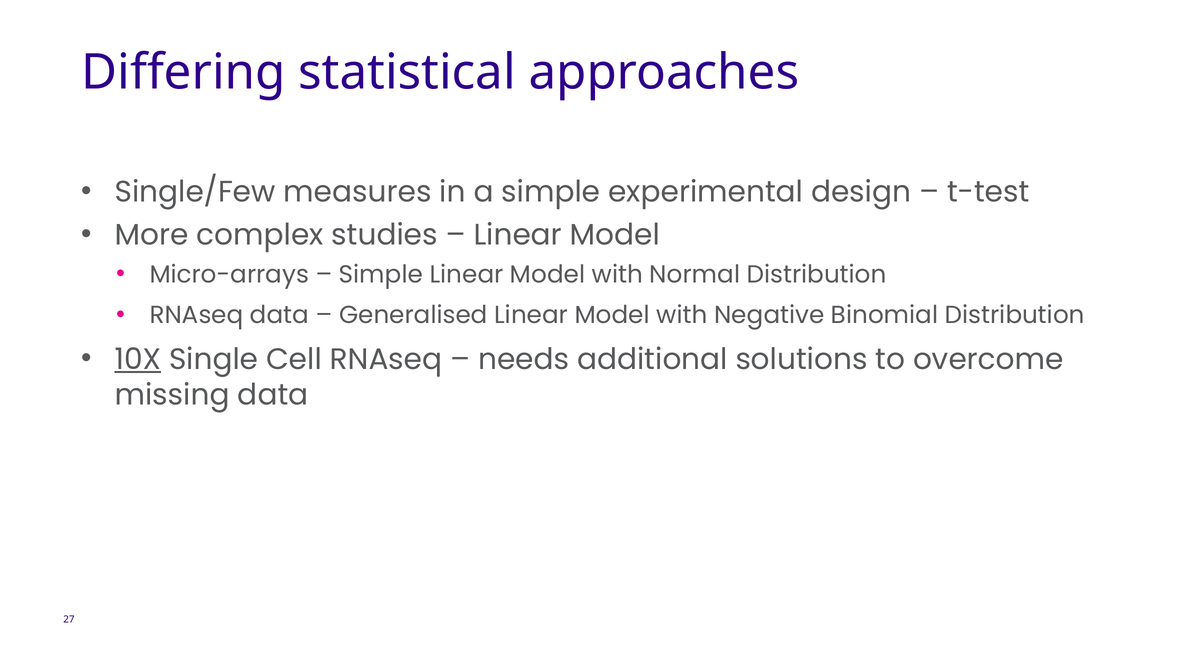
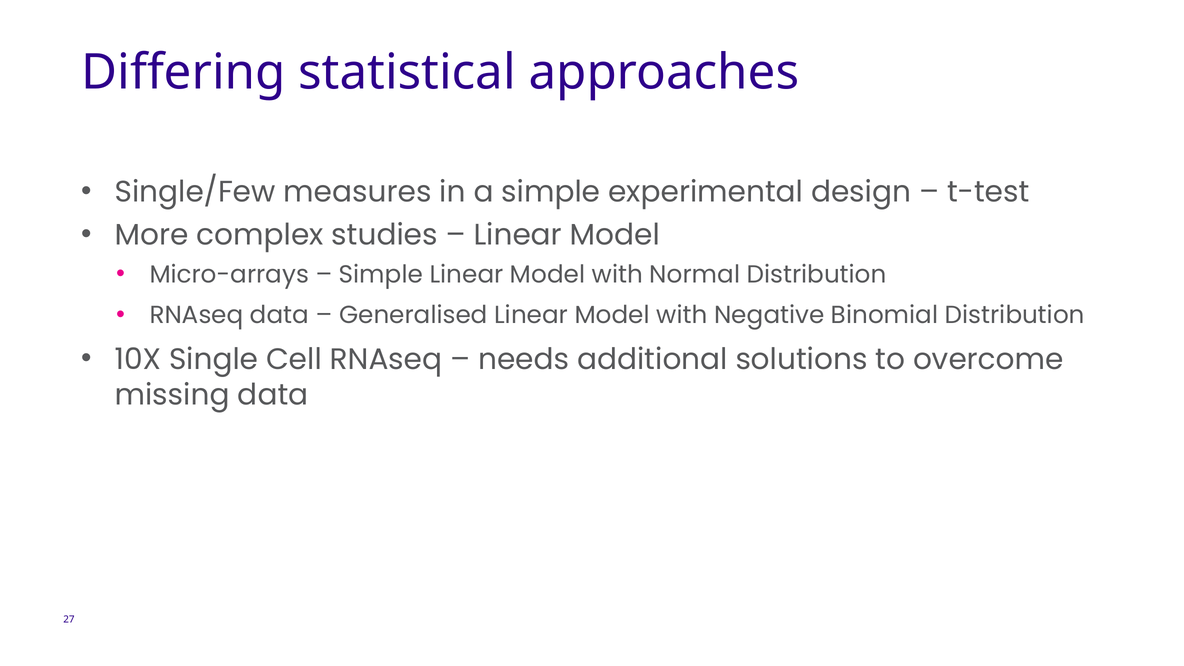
10X underline: present -> none
